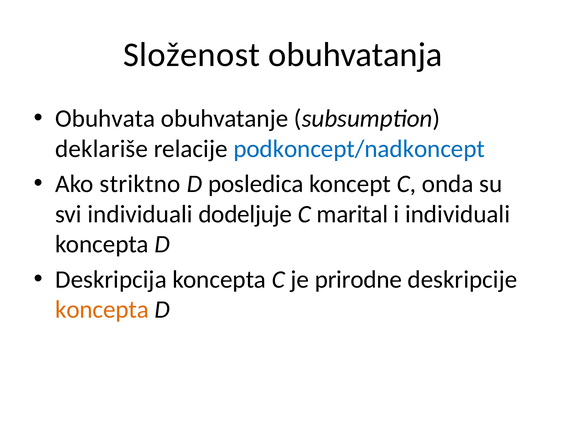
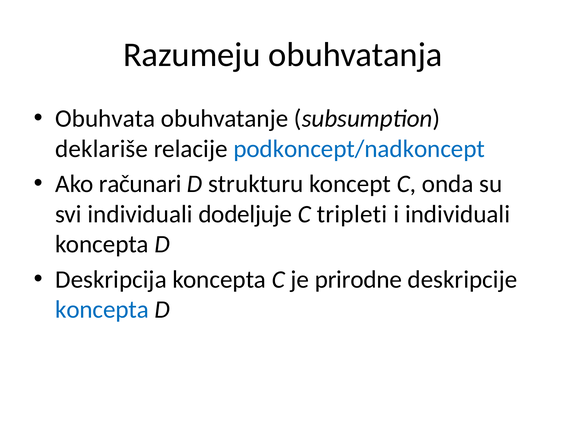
Složenost: Složenost -> Razumeju
striktno: striktno -> računari
posledica: posledica -> strukturu
marital: marital -> tripleti
koncepta at (102, 310) colour: orange -> blue
